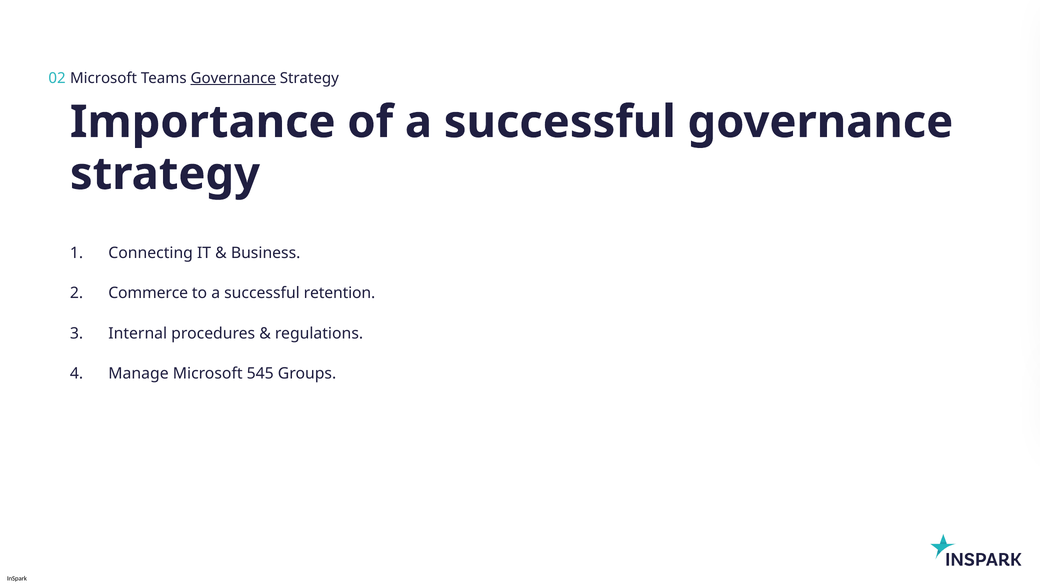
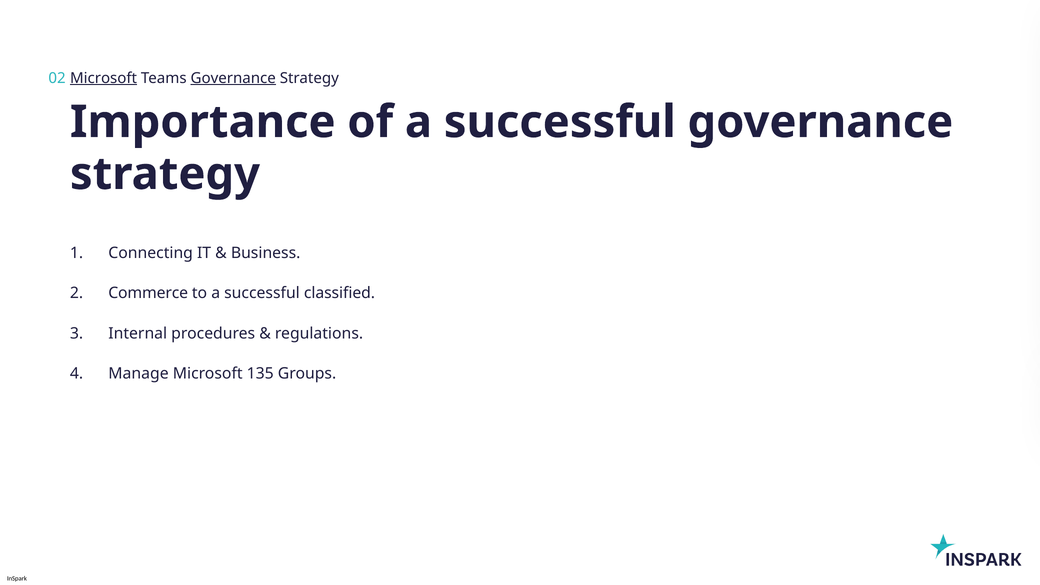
Microsoft at (104, 78) underline: none -> present
retention: retention -> classified
545: 545 -> 135
